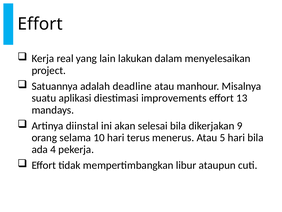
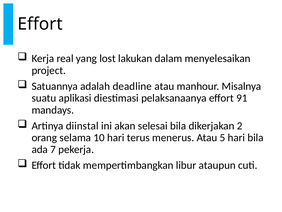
lain: lain -> lost
improvements: improvements -> pelaksanaanya
13: 13 -> 91
9: 9 -> 2
4: 4 -> 7
